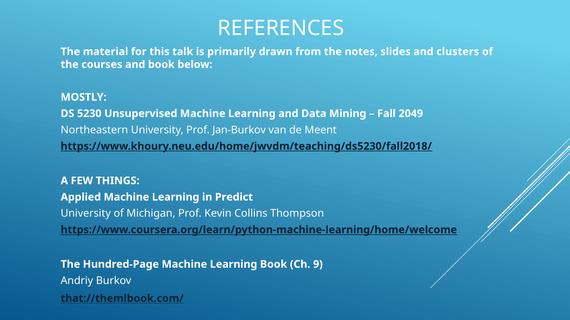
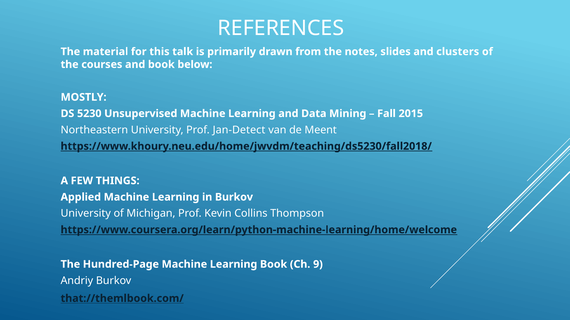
2049: 2049 -> 2015
Jan-Burkov: Jan-Burkov -> Jan-Detect
in Predict: Predict -> Burkov
